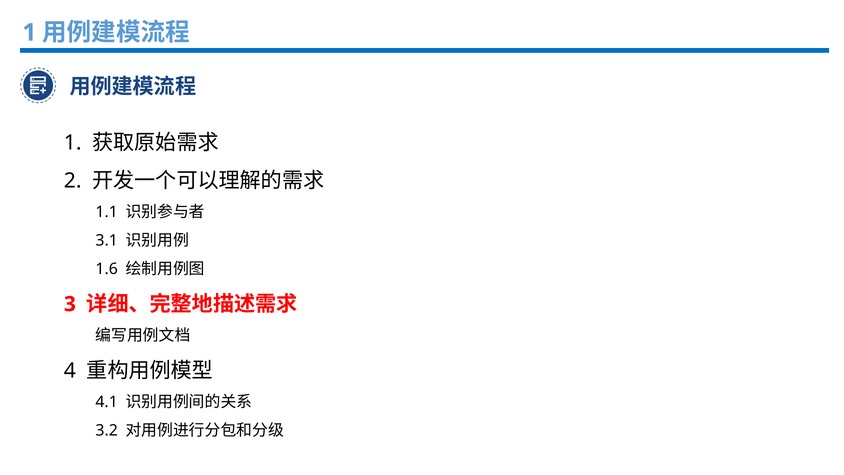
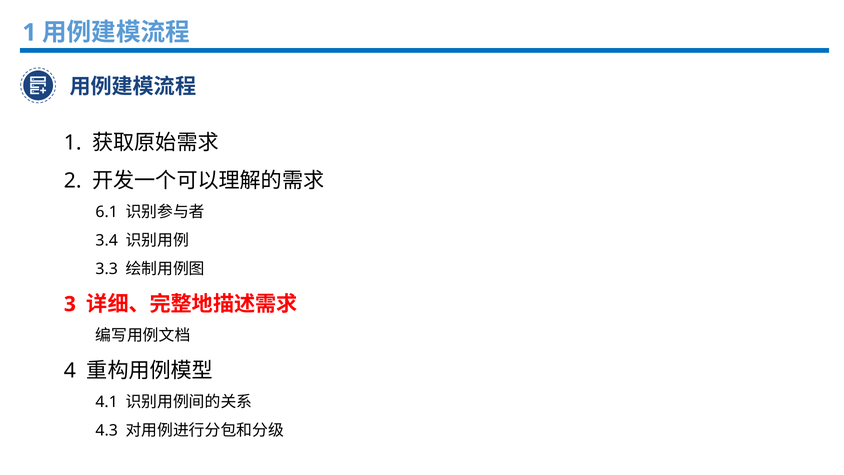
1.1: 1.1 -> 6.1
3.1: 3.1 -> 3.4
1.6: 1.6 -> 3.3
3.2: 3.2 -> 4.3
